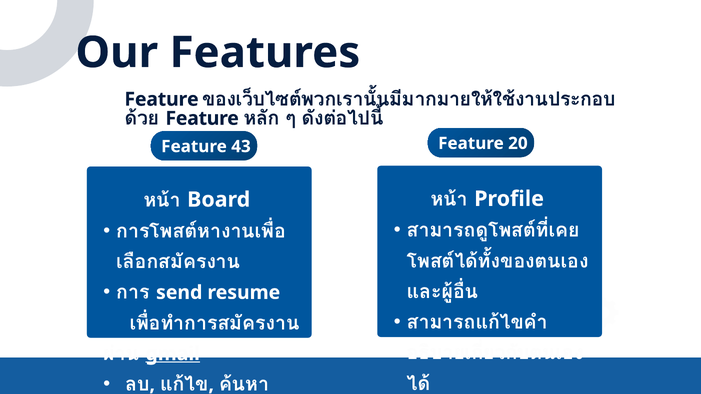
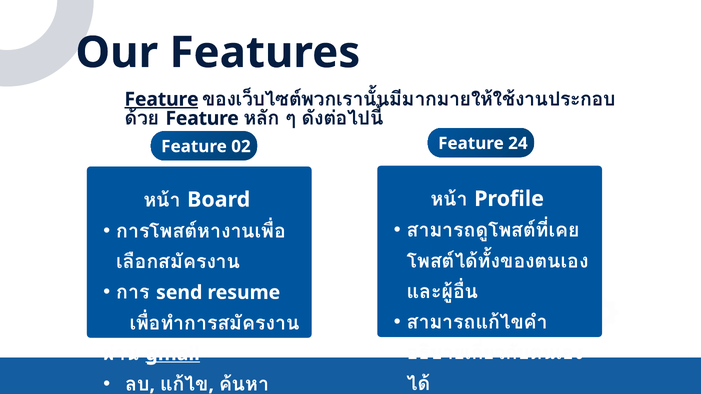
Feature at (162, 99) underline: none -> present
20: 20 -> 24
43: 43 -> 02
